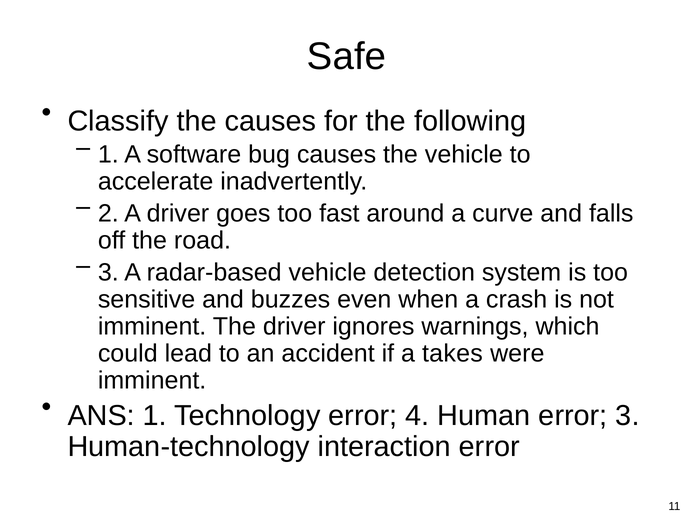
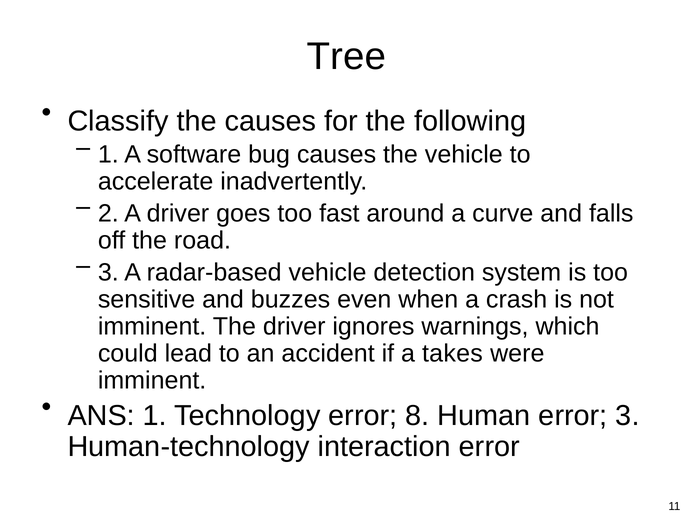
Safe: Safe -> Tree
4: 4 -> 8
